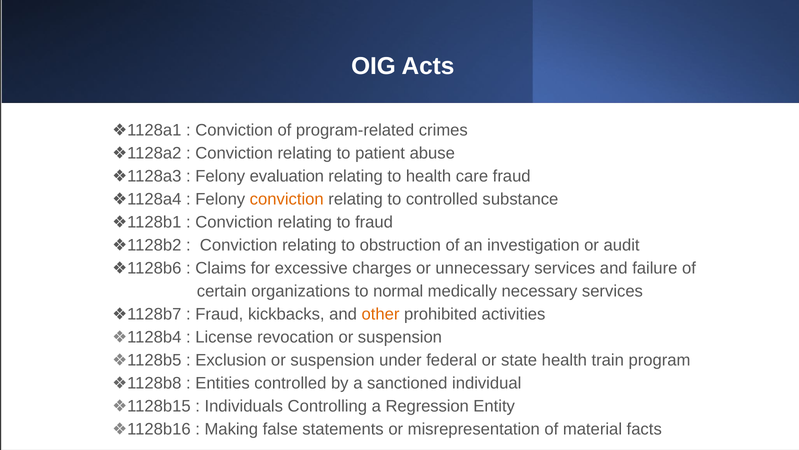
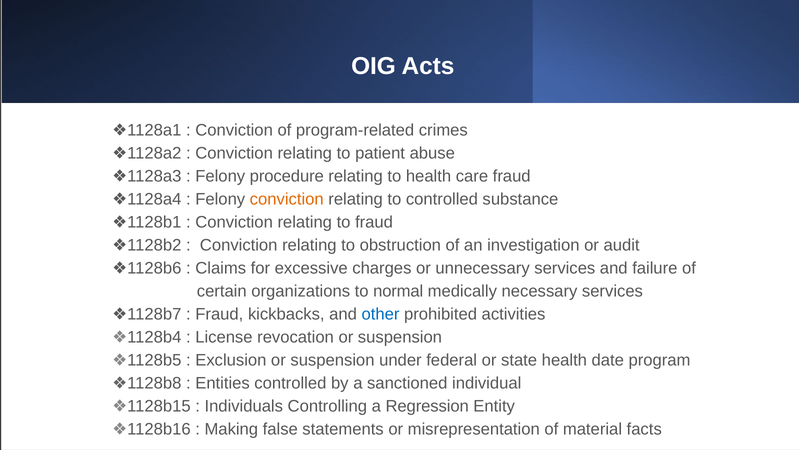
evaluation: evaluation -> procedure
other colour: orange -> blue
train: train -> date
